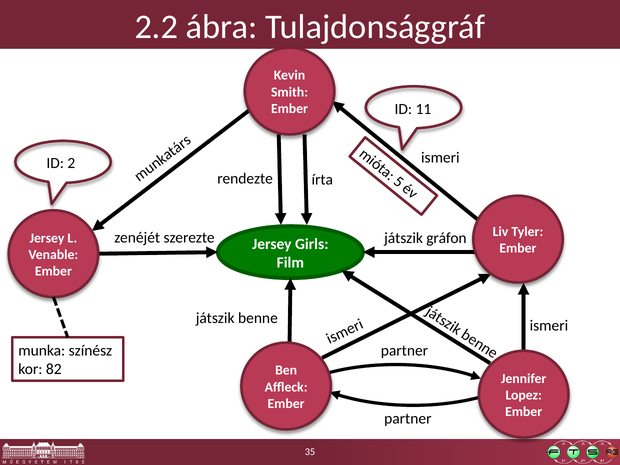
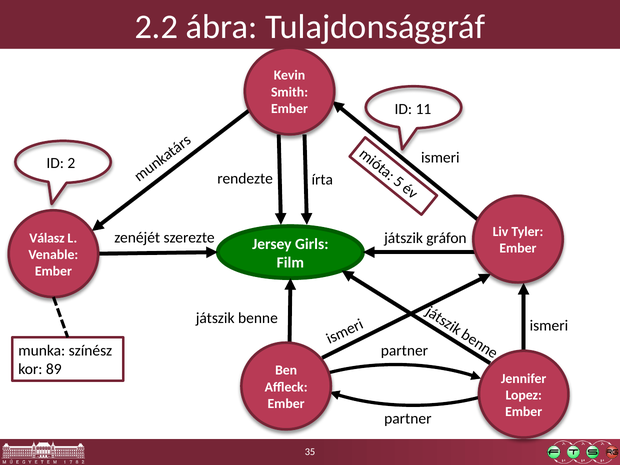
Jersey at (47, 238): Jersey -> Válasz
82: 82 -> 89
